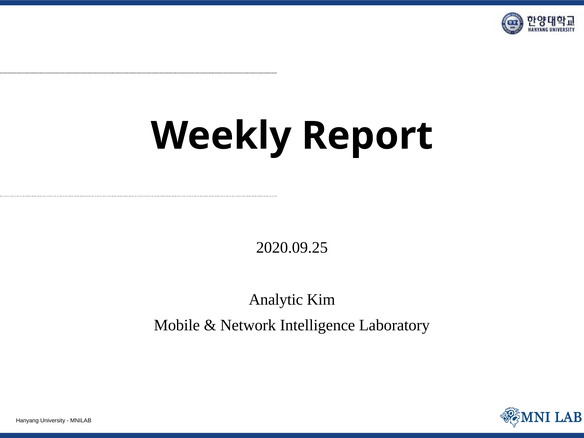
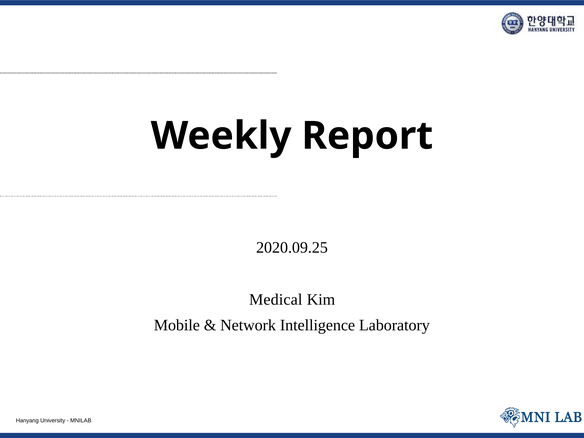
Analytic: Analytic -> Medical
